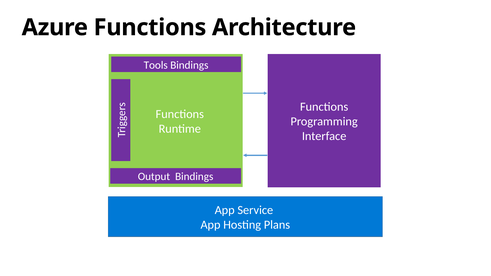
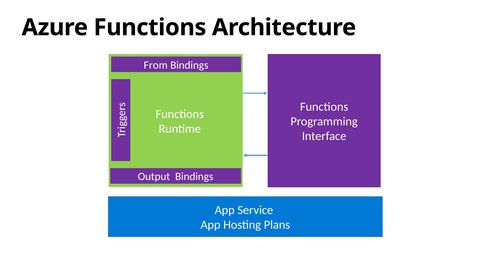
Tools: Tools -> From
